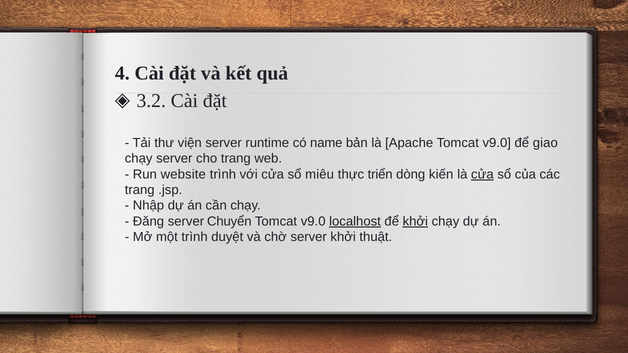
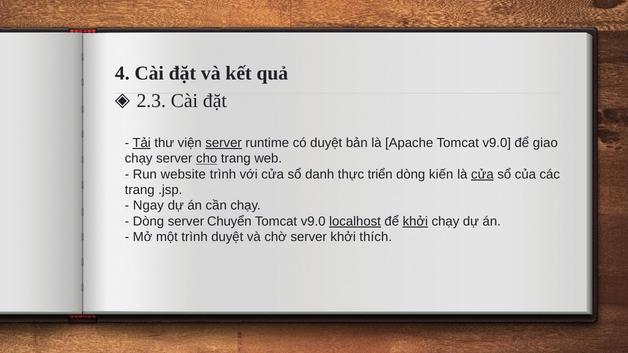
3.2: 3.2 -> 2.3
Tải underline: none -> present
server at (224, 143) underline: none -> present
có name: name -> duyệt
cho underline: none -> present
miêu: miêu -> danh
Nhập: Nhập -> Ngay
Đăng at (148, 221): Đăng -> Dòng
thuật: thuật -> thích
